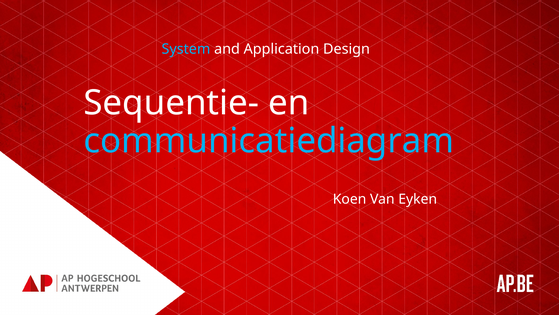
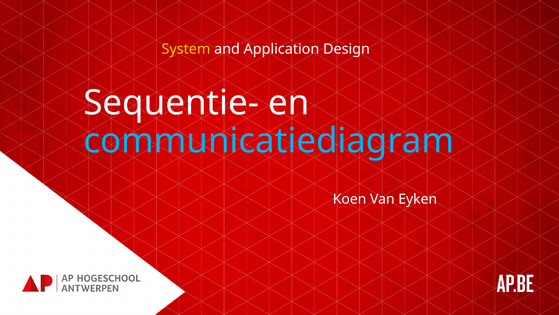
System colour: light blue -> yellow
